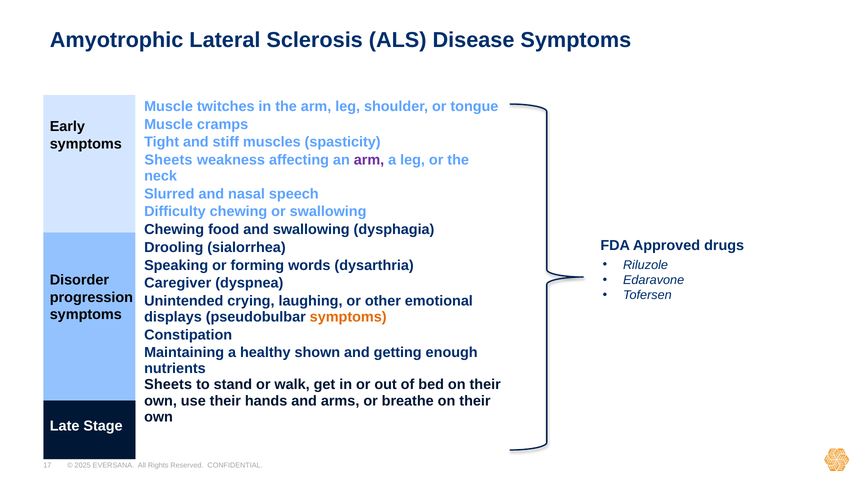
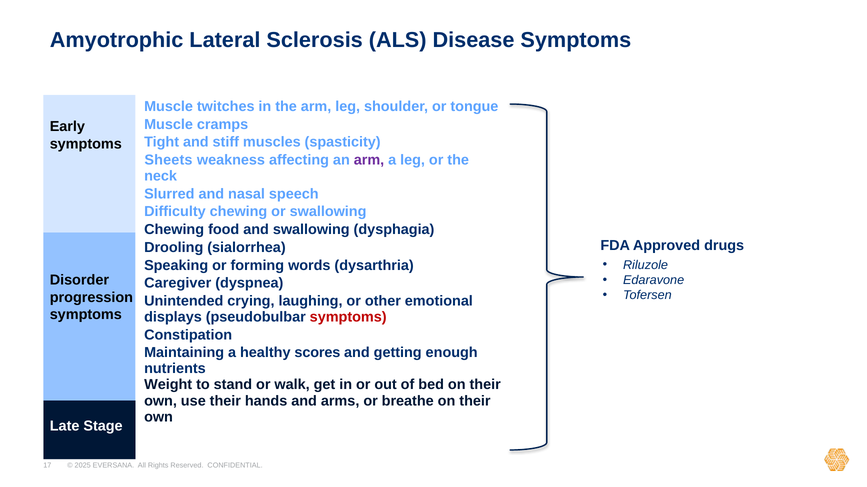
symptoms at (348, 317) colour: orange -> red
shown: shown -> scores
Sheets at (168, 385): Sheets -> Weight
